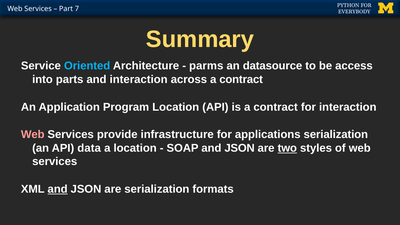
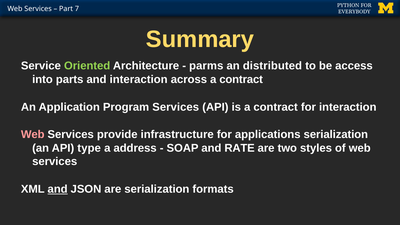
Oriented colour: light blue -> light green
datasource: datasource -> distributed
Program Location: Location -> Services
data: data -> type
a location: location -> address
SOAP and JSON: JSON -> RATE
two underline: present -> none
